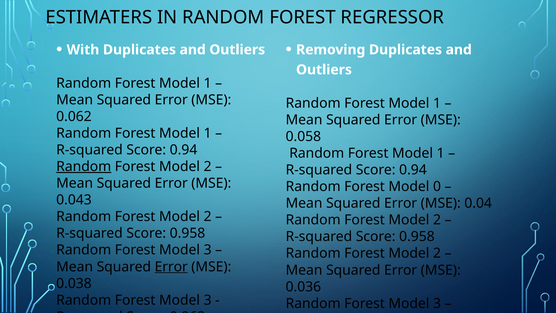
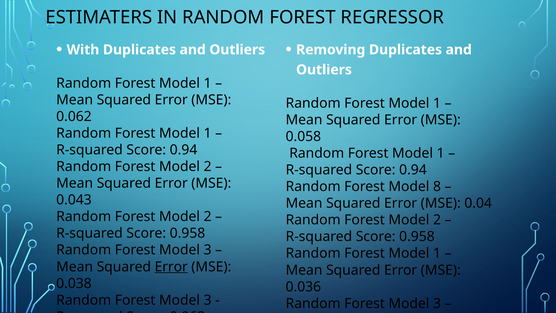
Random at (84, 166) underline: present -> none
0: 0 -> 8
2 at (437, 253): 2 -> 1
